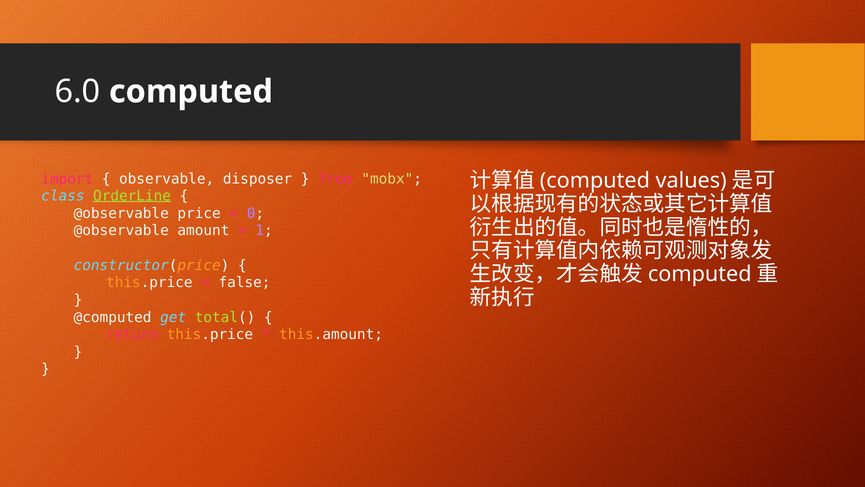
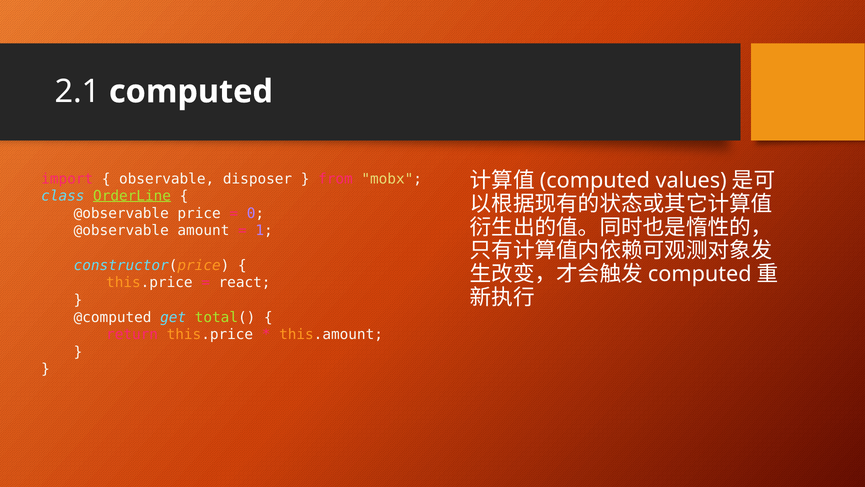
6.0: 6.0 -> 2.1
false: false -> react
